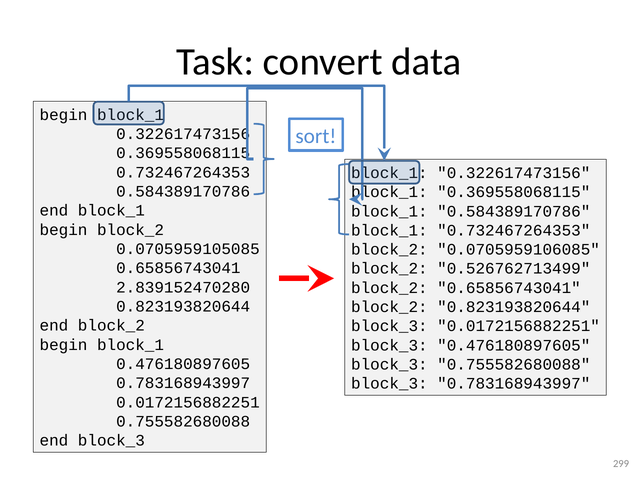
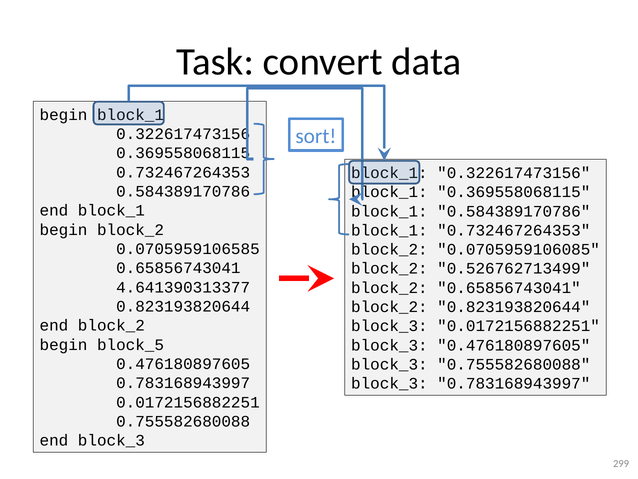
0.0705959105085: 0.0705959105085 -> 0.0705959106585
2.839152470280: 2.839152470280 -> 4.641390313377
block_1 at (131, 344): block_1 -> block_5
